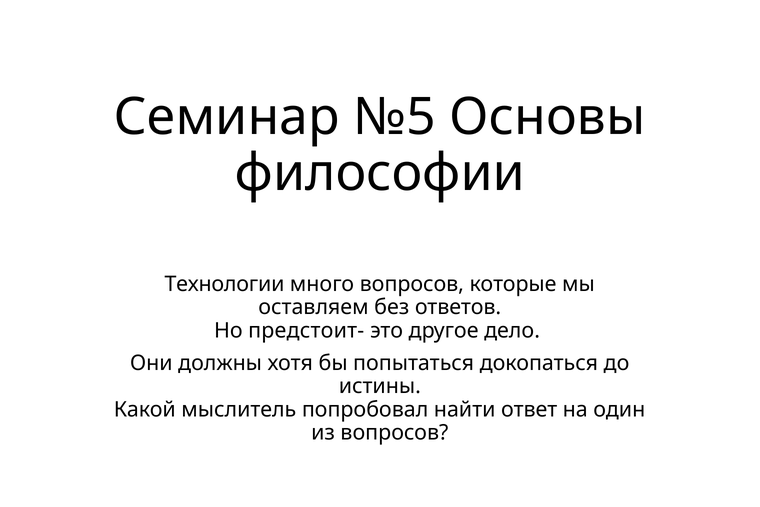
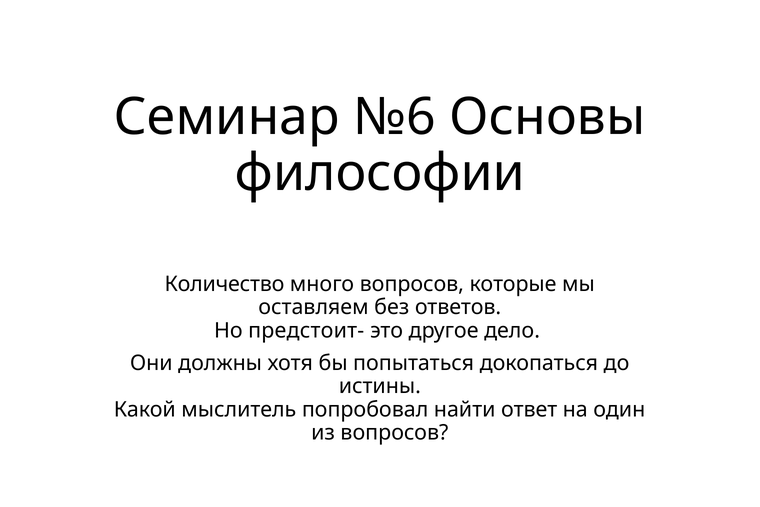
№5: №5 -> №6
Технологии: Технологии -> Количество
